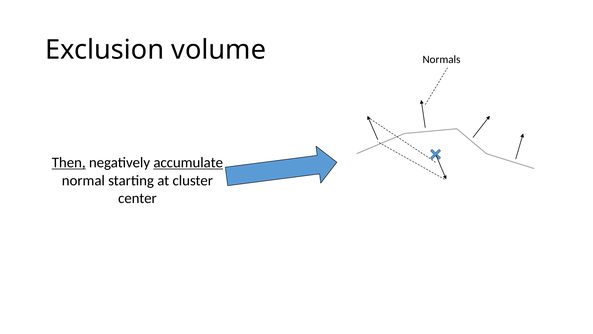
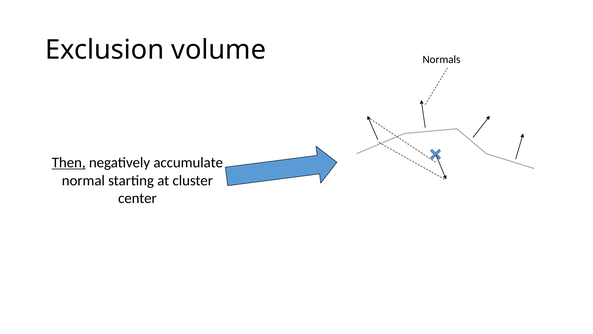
accumulate underline: present -> none
